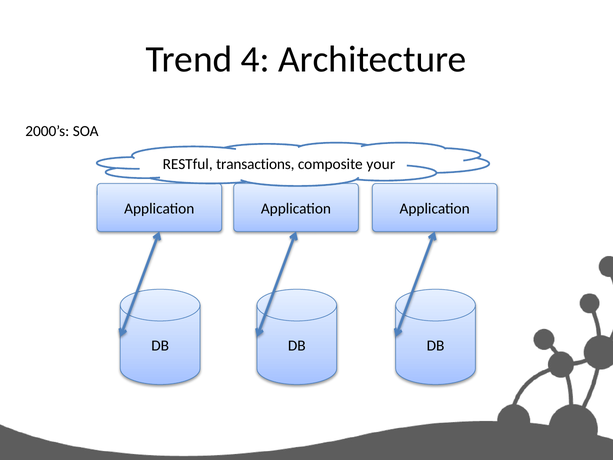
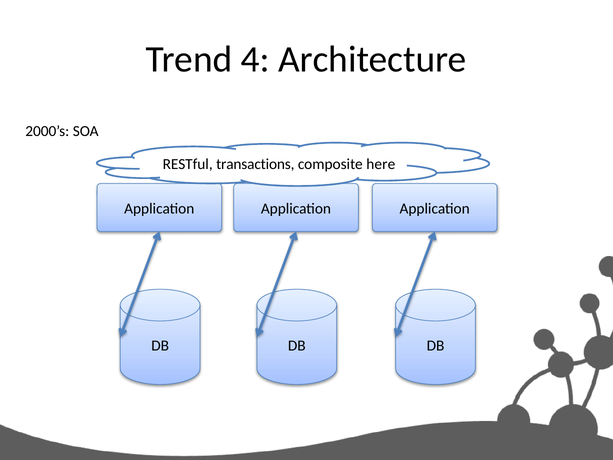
your: your -> here
